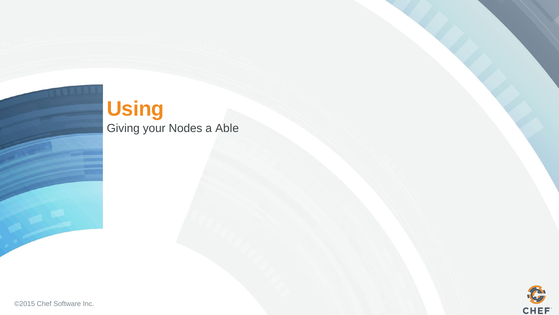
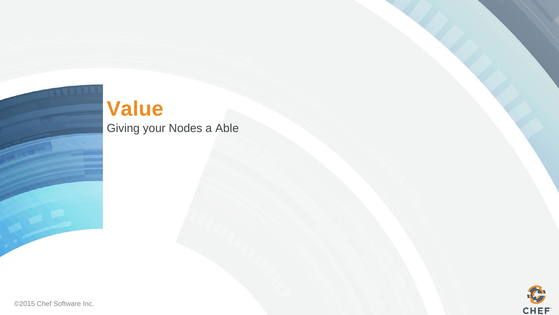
Using: Using -> Value
